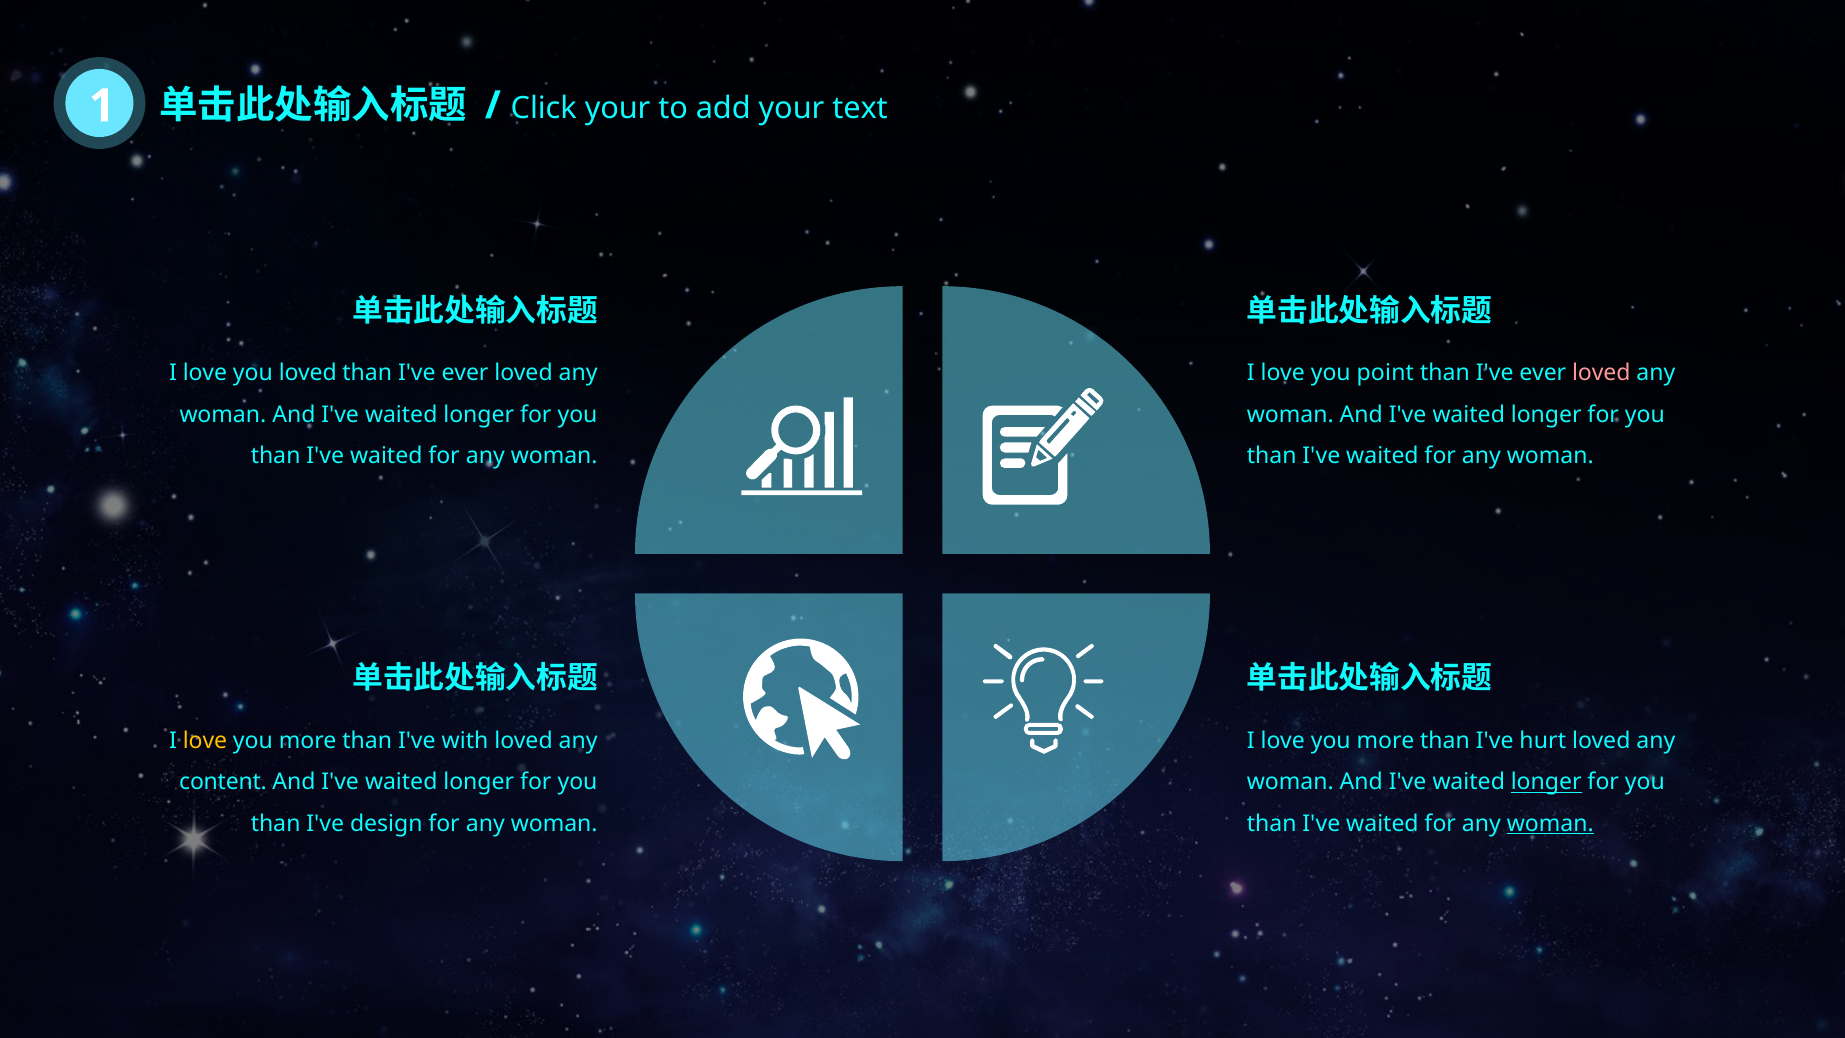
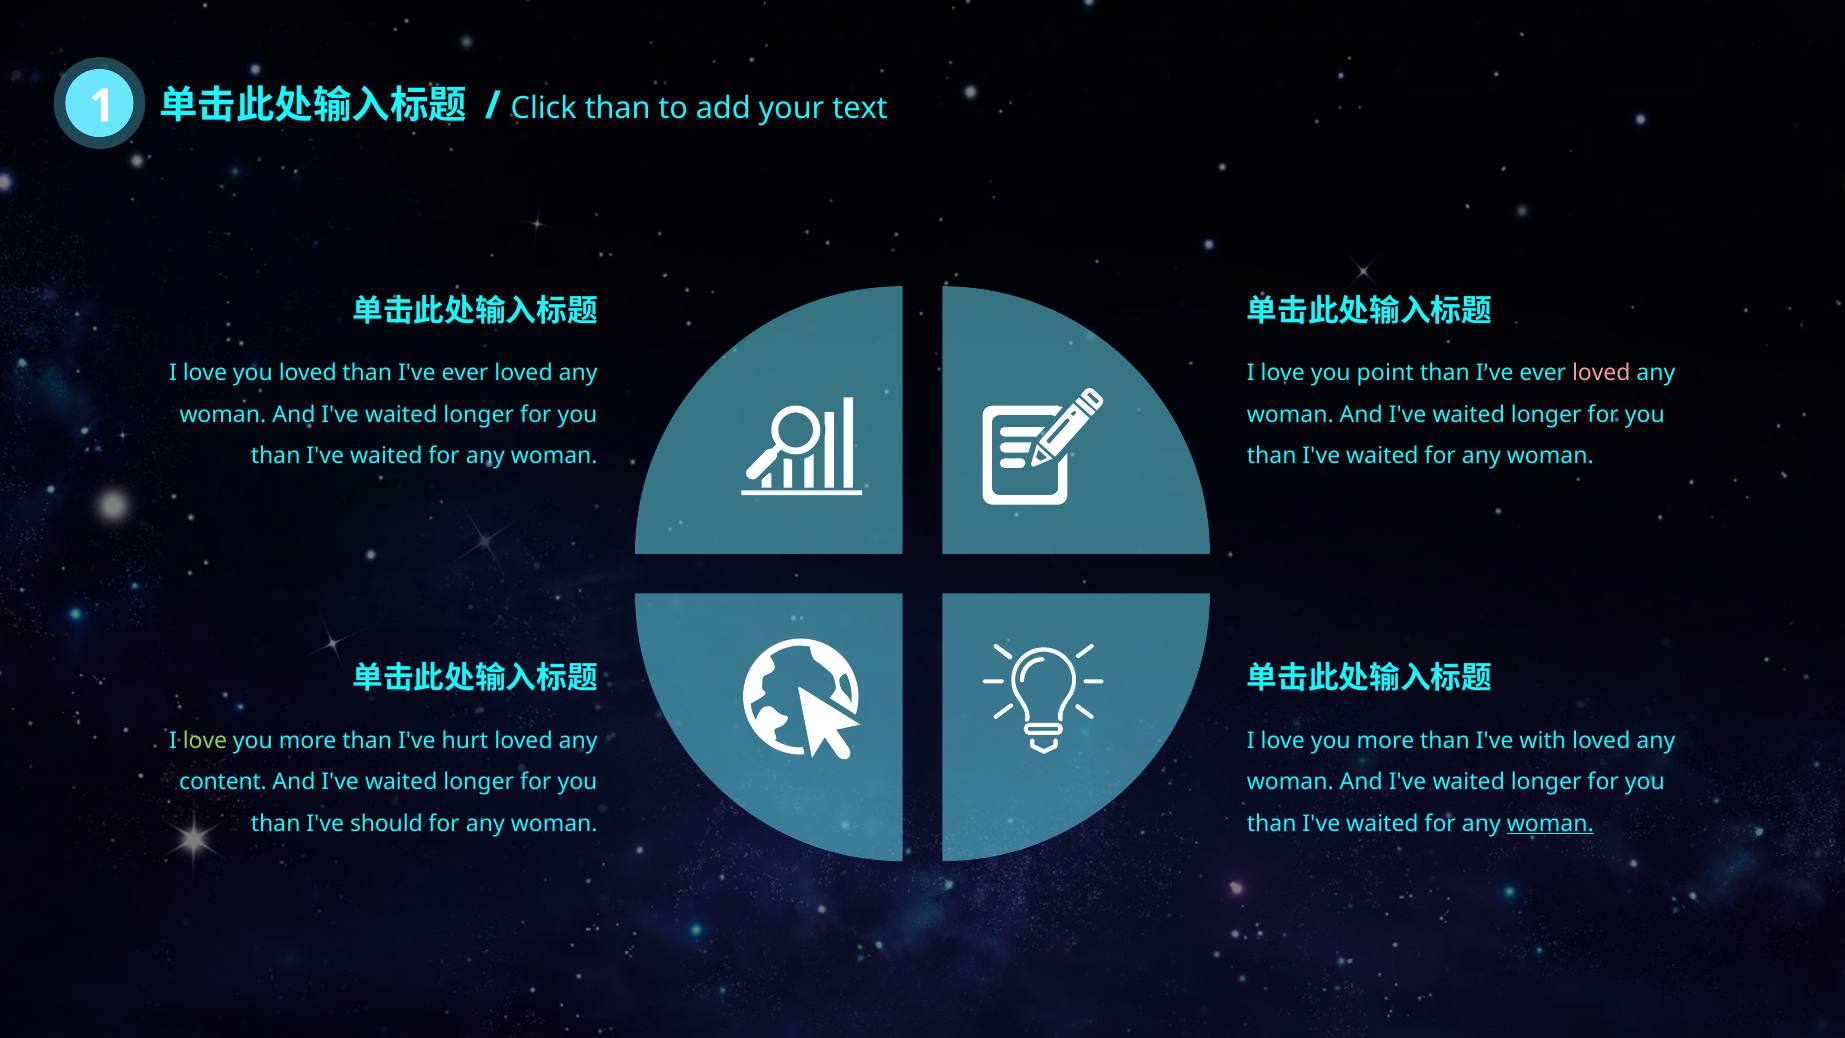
Click your: your -> than
love at (205, 741) colour: yellow -> light green
with: with -> hurt
hurt: hurt -> with
longer at (1546, 782) underline: present -> none
design: design -> should
